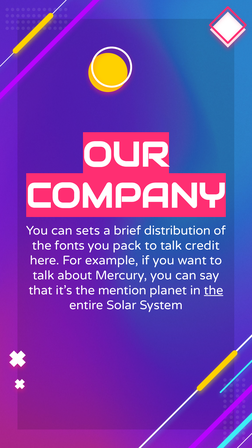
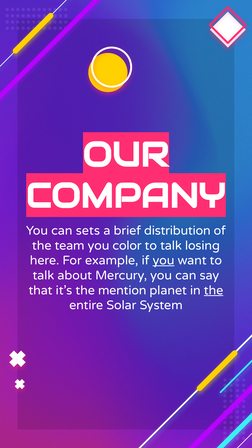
fonts: fonts -> team
pack: pack -> color
credit: credit -> losing
you at (164, 260) underline: none -> present
